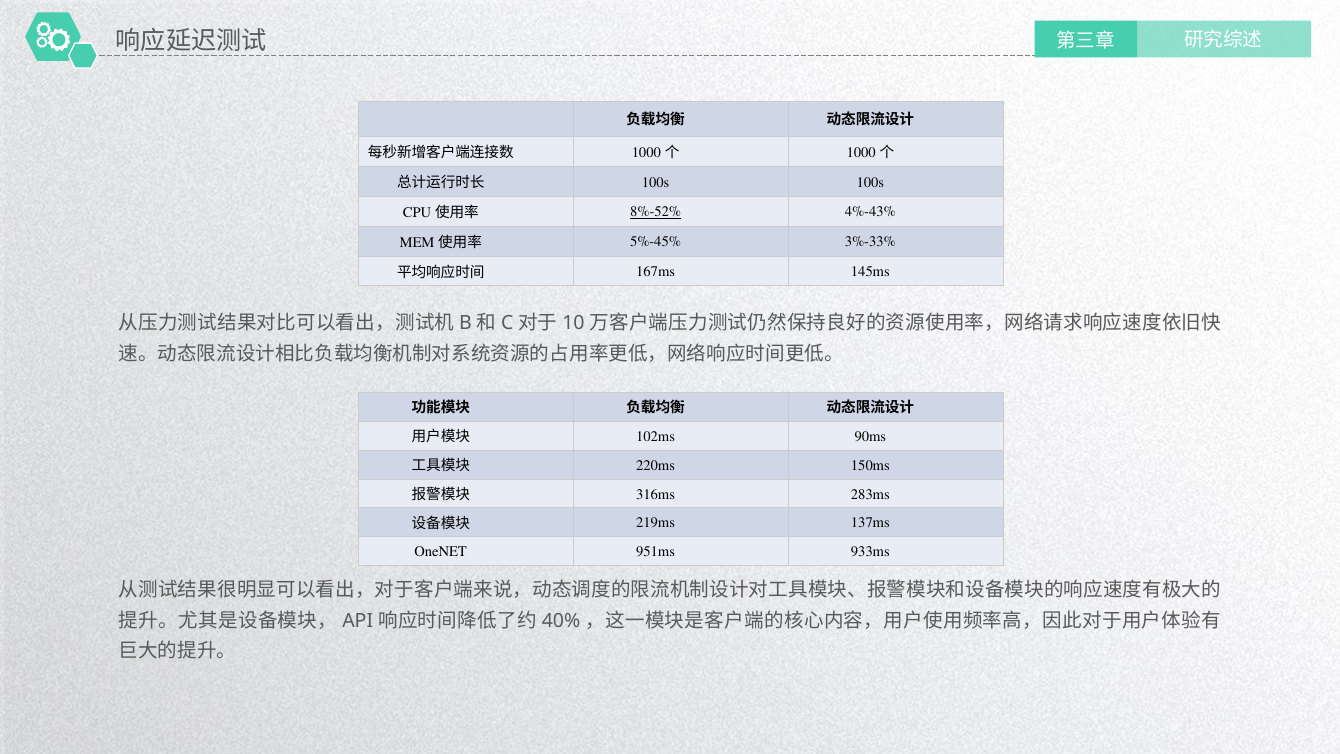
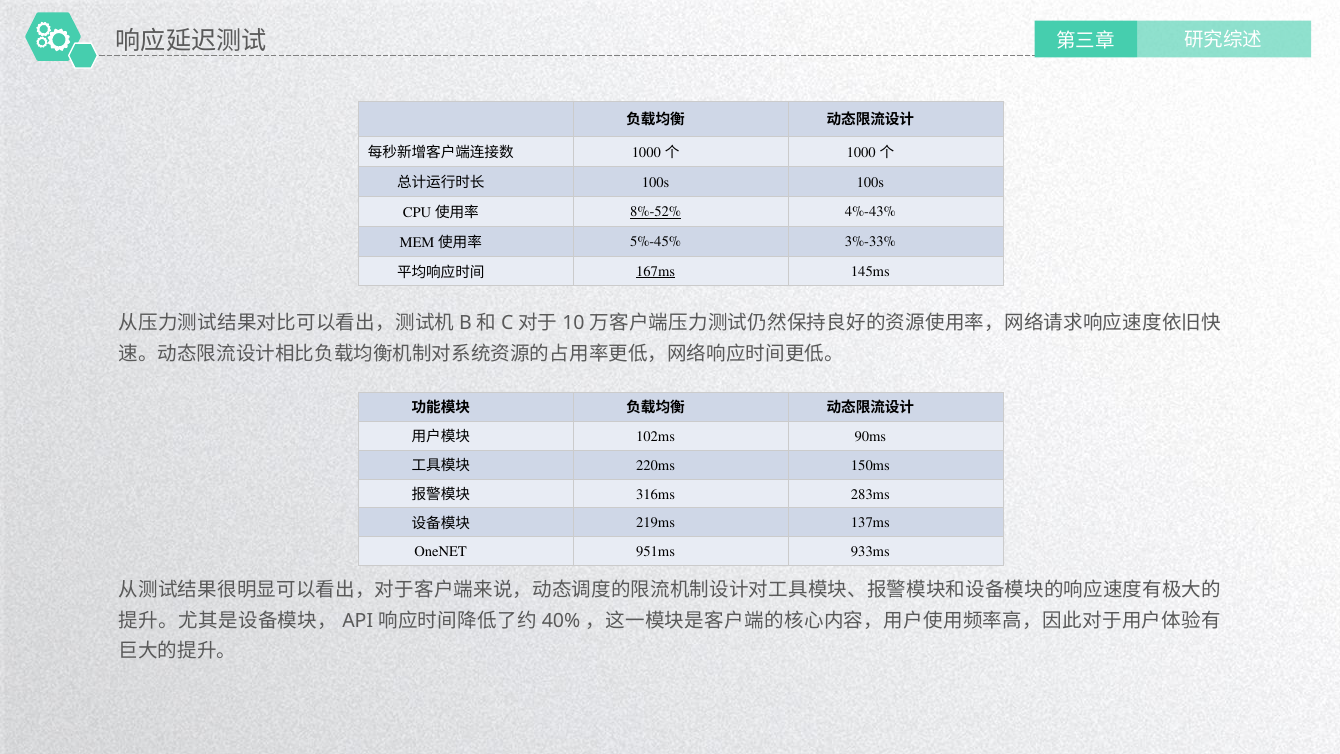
167ms underline: none -> present
